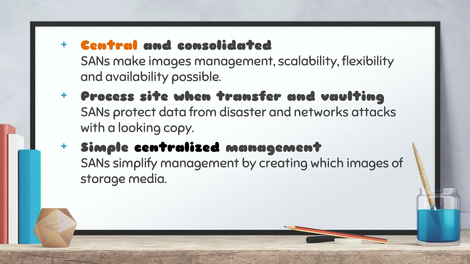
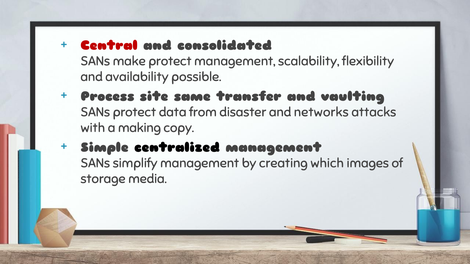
Central colour: orange -> red
make images: images -> protect
when: when -> same
looking: looking -> making
